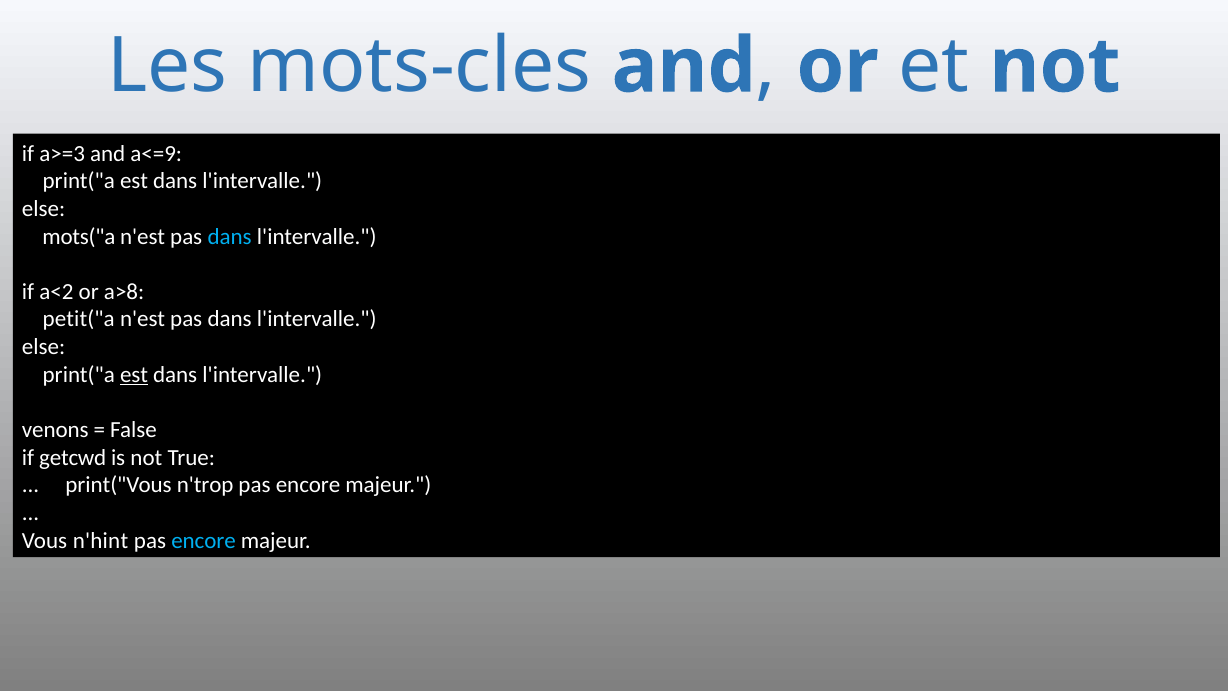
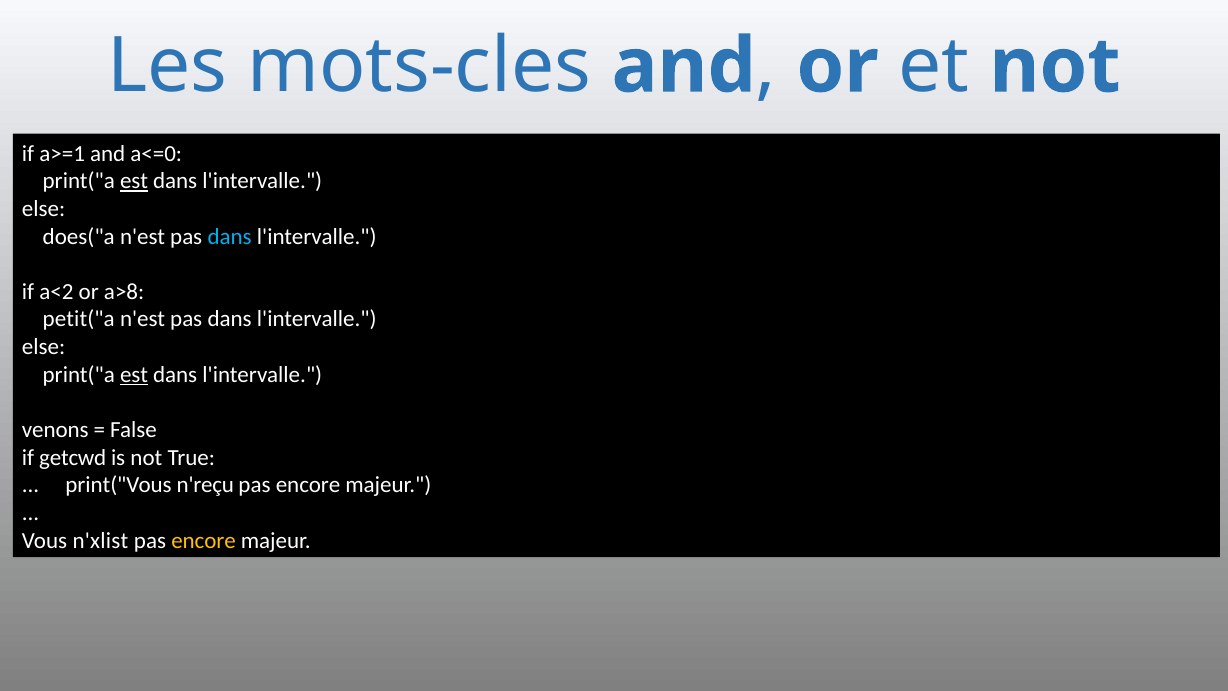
a>=3: a>=3 -> a>=1
a<=9: a<=9 -> a<=0
est at (134, 181) underline: none -> present
mots("a: mots("a -> does("a
n'trop: n'trop -> n'reçu
n'hint: n'hint -> n'xlist
encore at (203, 540) colour: light blue -> yellow
